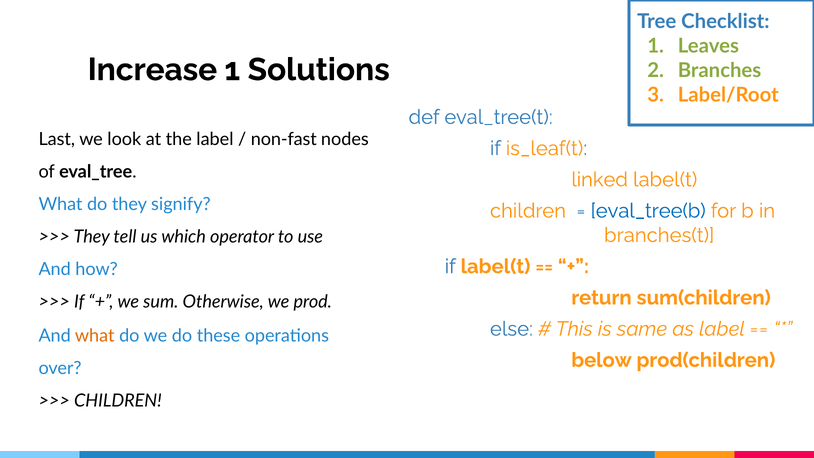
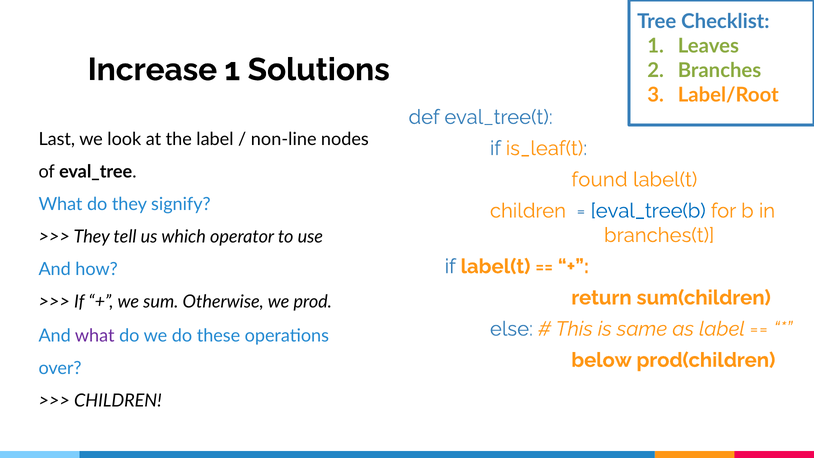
non-fast: non-fast -> non-line
linked: linked -> found
what at (95, 335) colour: orange -> purple
